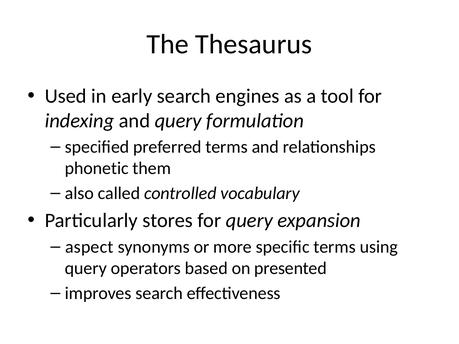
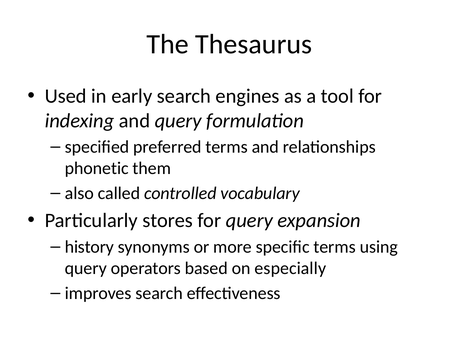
aspect: aspect -> history
presented: presented -> especially
